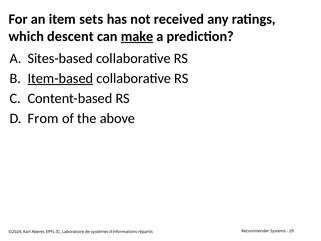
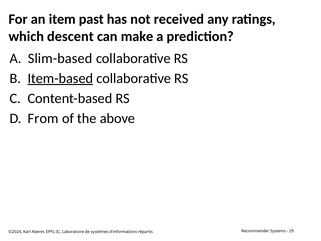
sets: sets -> past
make underline: present -> none
Sites-based: Sites-based -> Slim-based
